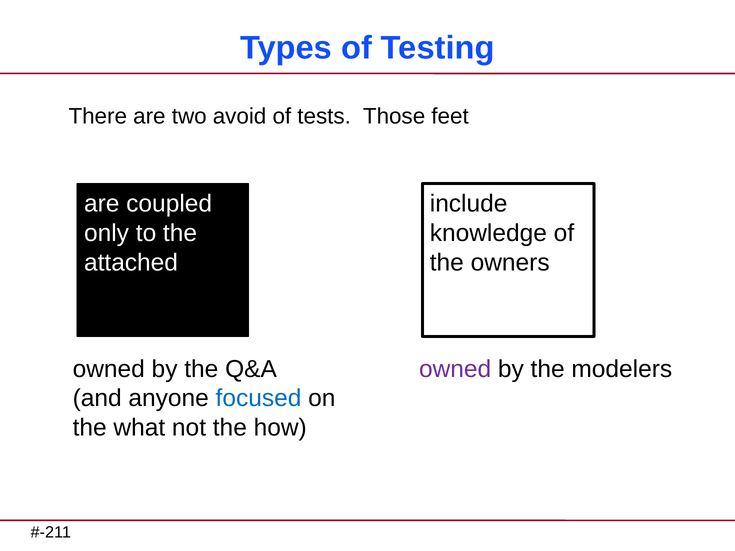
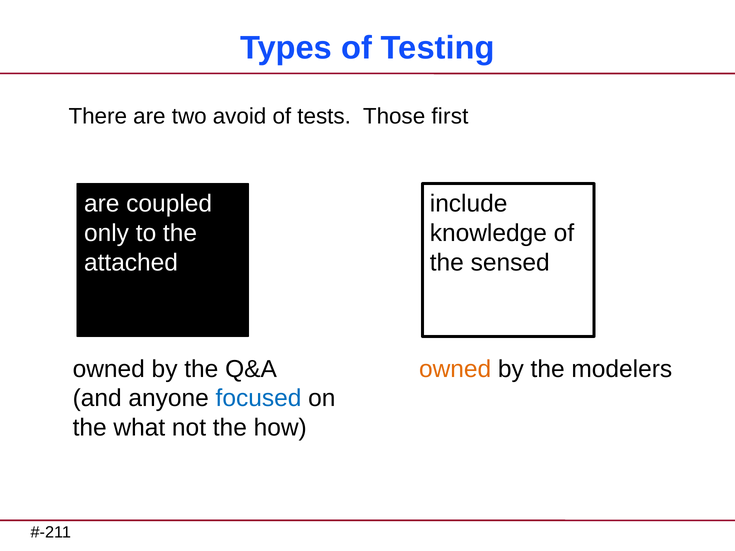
feet: feet -> first
owners: owners -> sensed
owned at (455, 369) colour: purple -> orange
